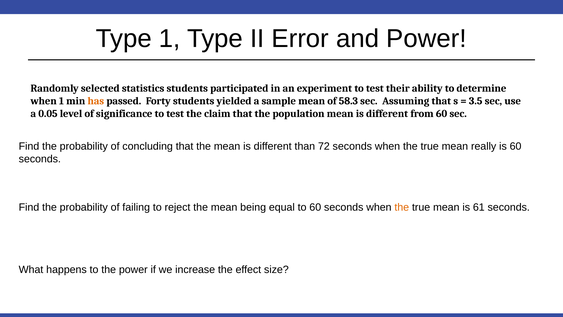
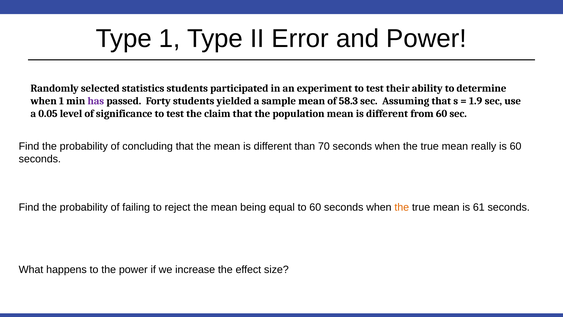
has colour: orange -> purple
3.5: 3.5 -> 1.9
72: 72 -> 70
